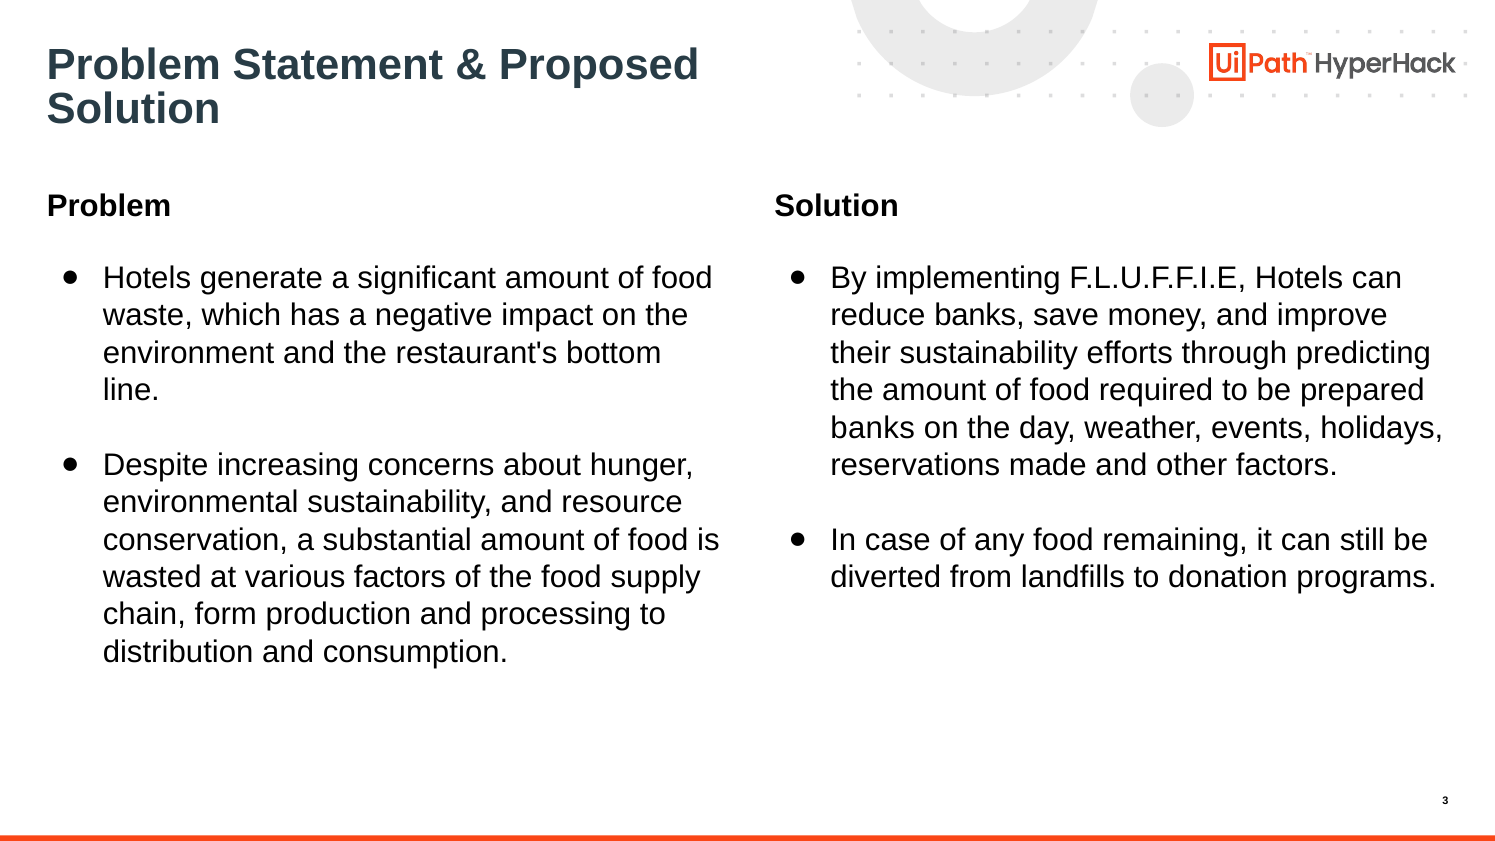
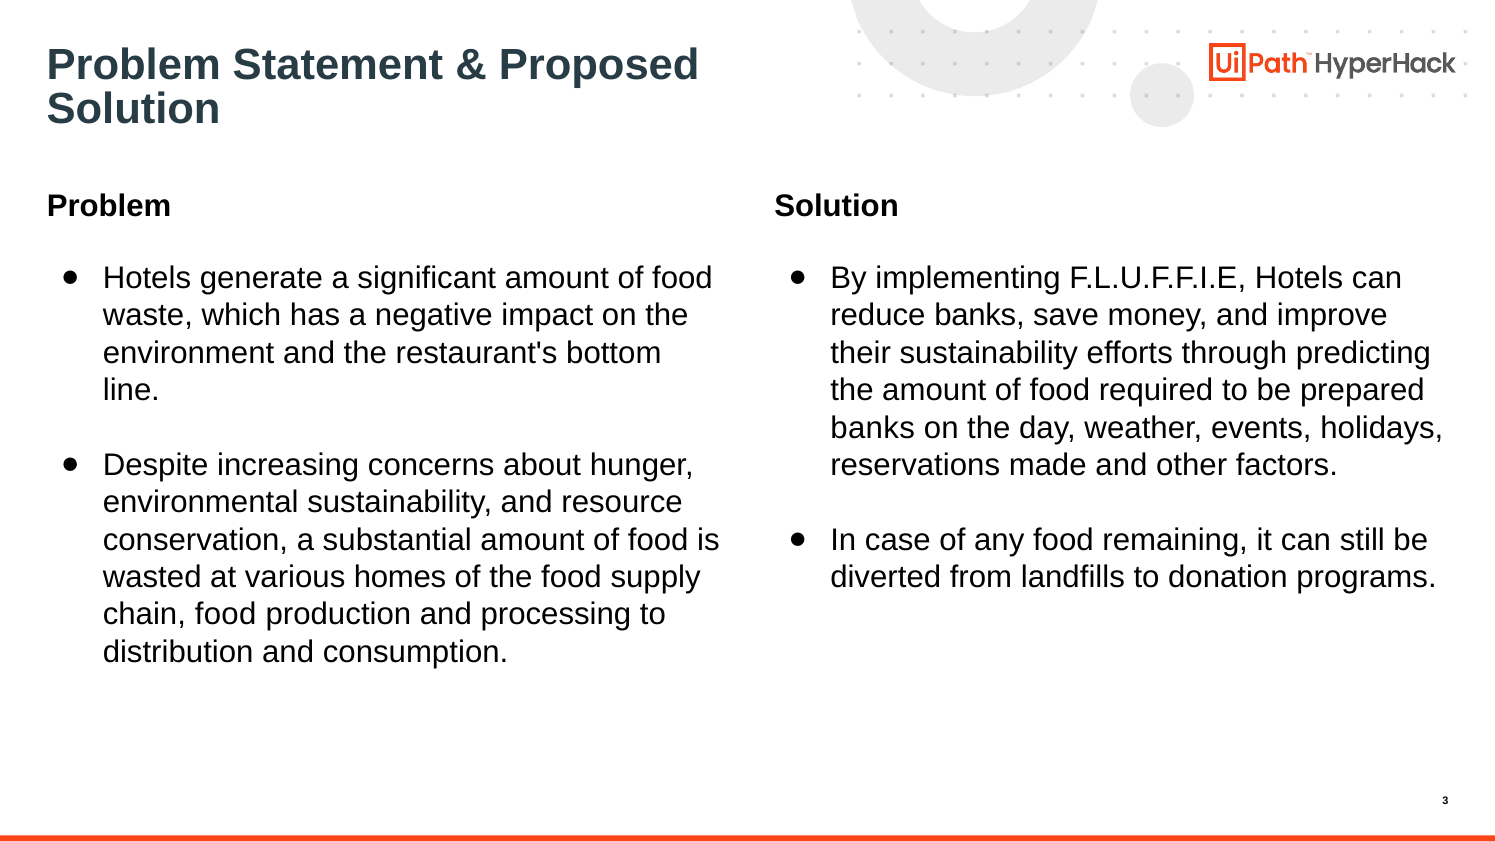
various factors: factors -> homes
chain form: form -> food
